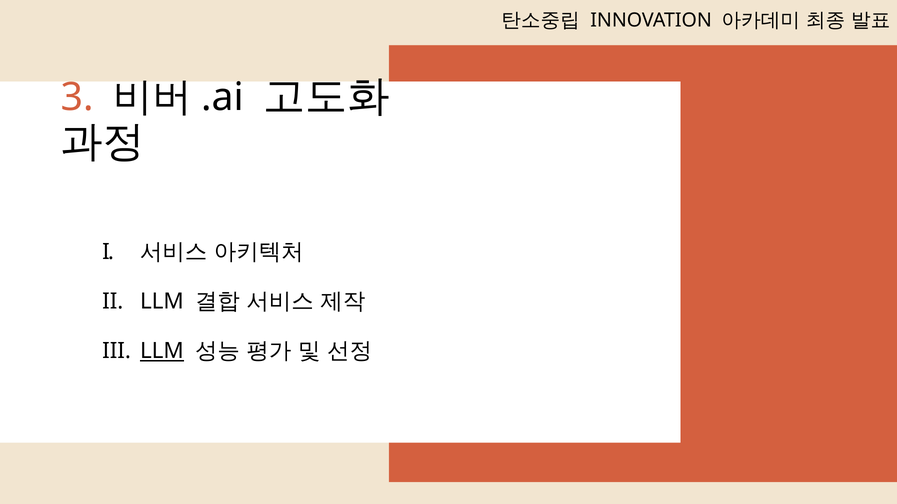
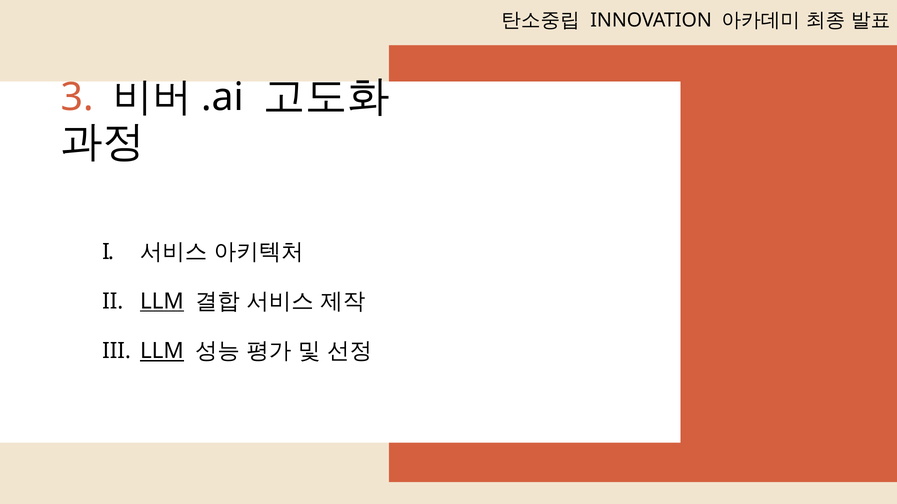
LLM at (162, 302) underline: none -> present
